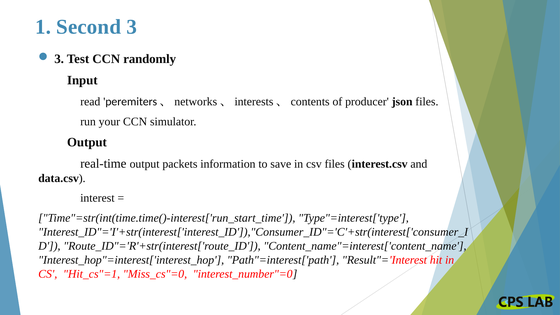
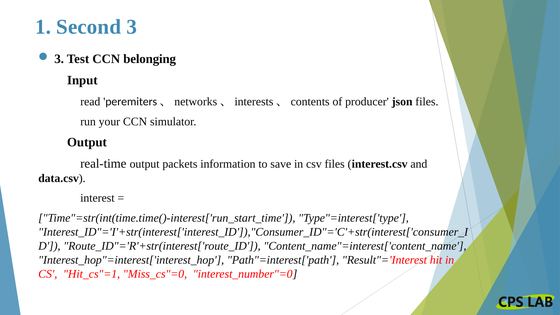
randomly: randomly -> belonging
